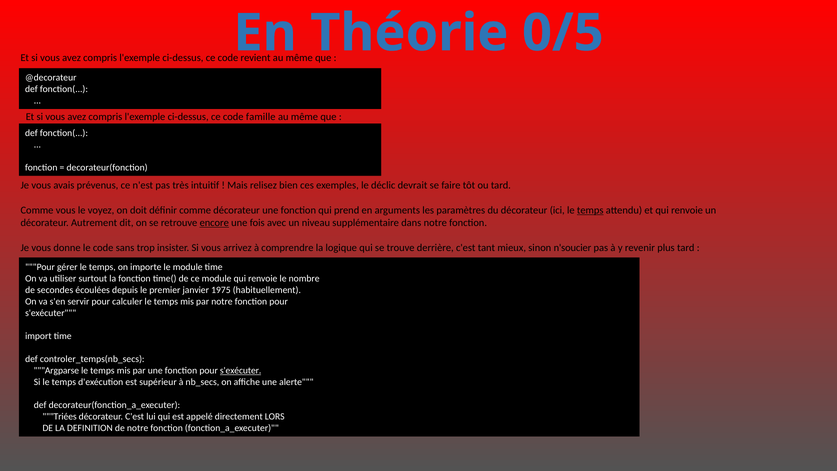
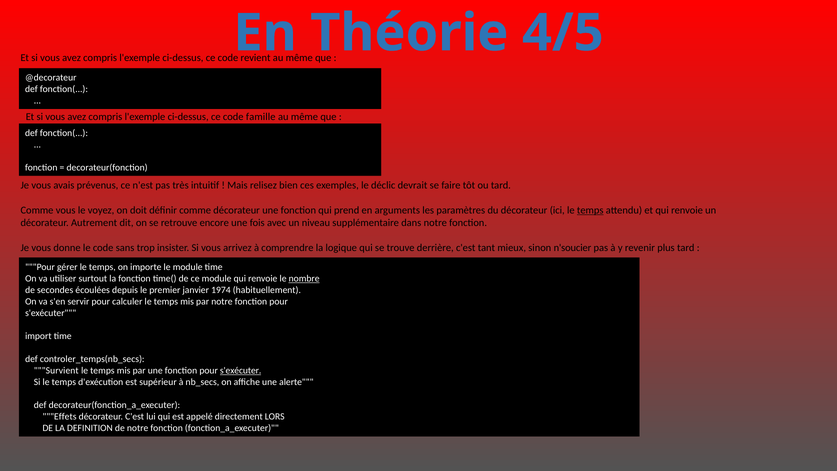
0/5: 0/5 -> 4/5
encore underline: present -> none
nombre underline: none -> present
1975: 1975 -> 1974
Argparse: Argparse -> Survient
Triées: Triées -> Effets
